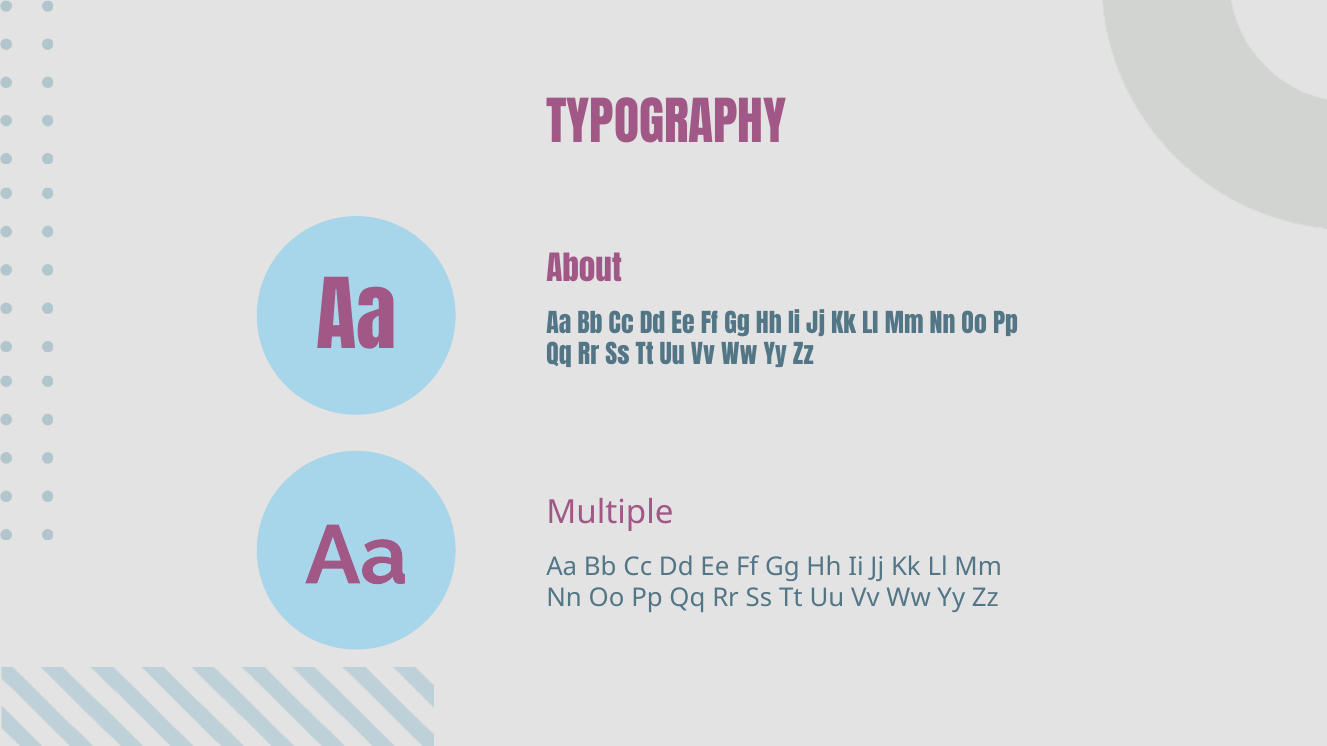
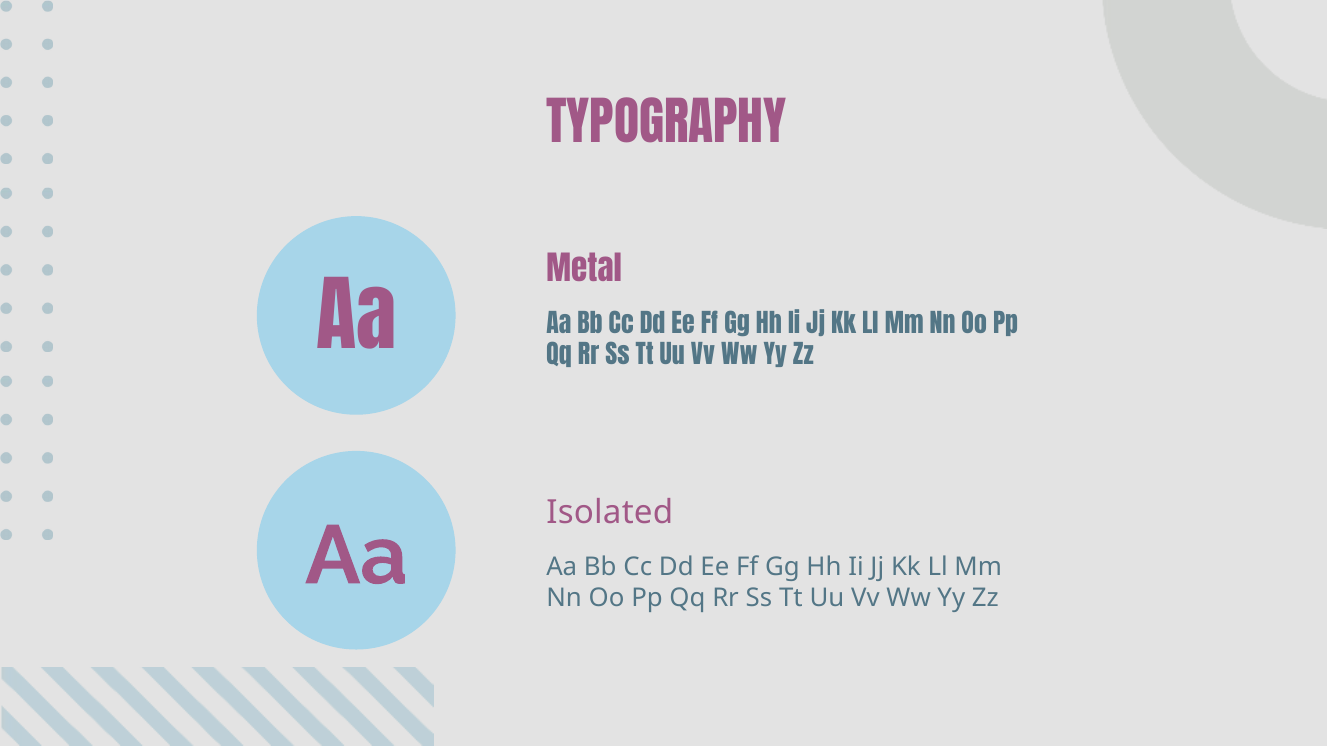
About: About -> Metal
Multiple: Multiple -> Isolated
